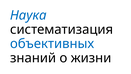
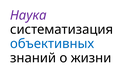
Наука colour: blue -> purple
